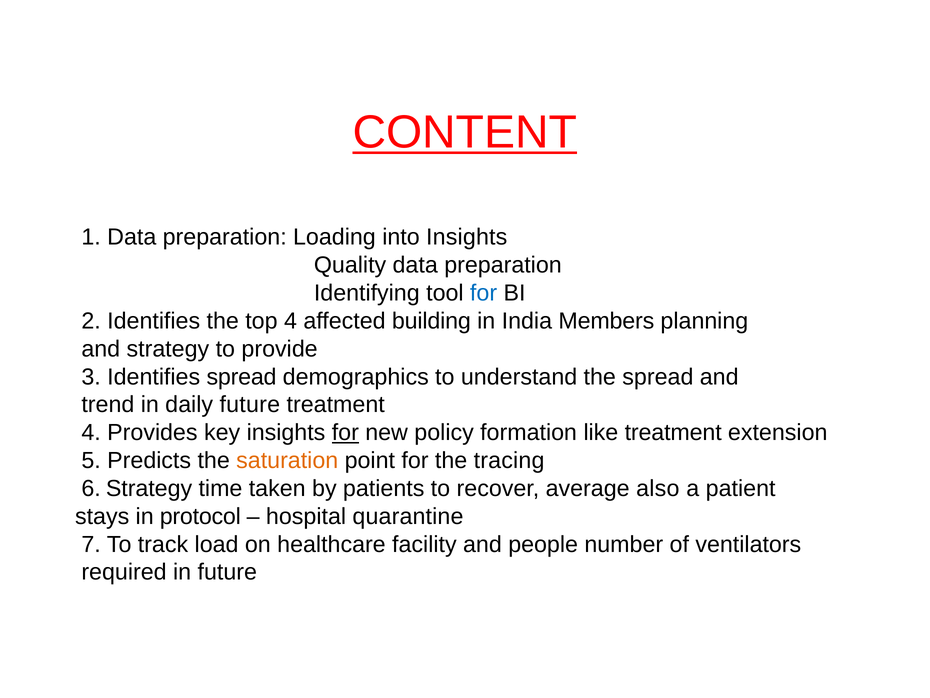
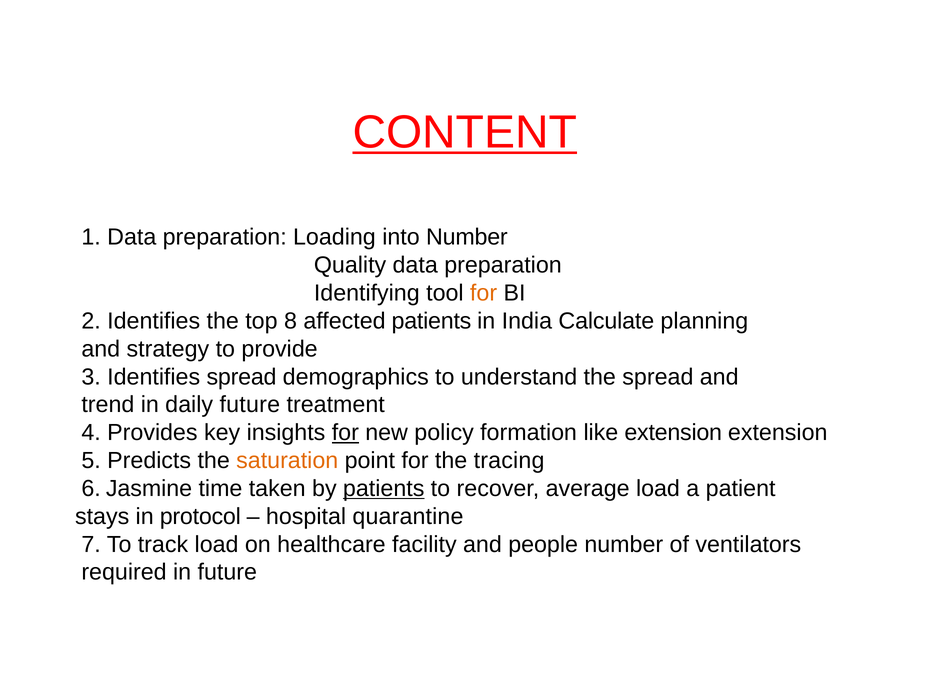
into Insights: Insights -> Number
for at (484, 293) colour: blue -> orange
top 4: 4 -> 8
affected building: building -> patients
Members: Members -> Calculate
like treatment: treatment -> extension
6 Strategy: Strategy -> Jasmine
patients at (384, 488) underline: none -> present
average also: also -> load
